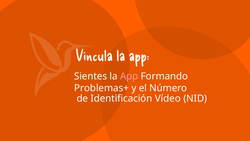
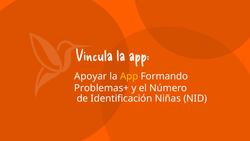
Sientes: Sientes -> Apoyar
App at (129, 76) colour: pink -> yellow
Vídeo: Vídeo -> Niñas
